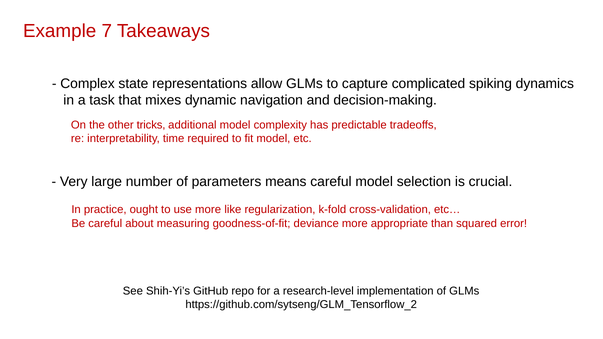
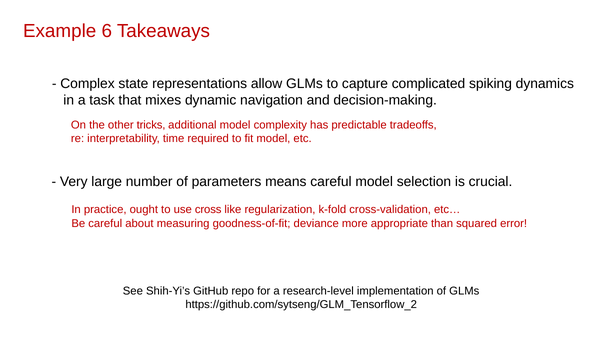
7: 7 -> 6
use more: more -> cross
